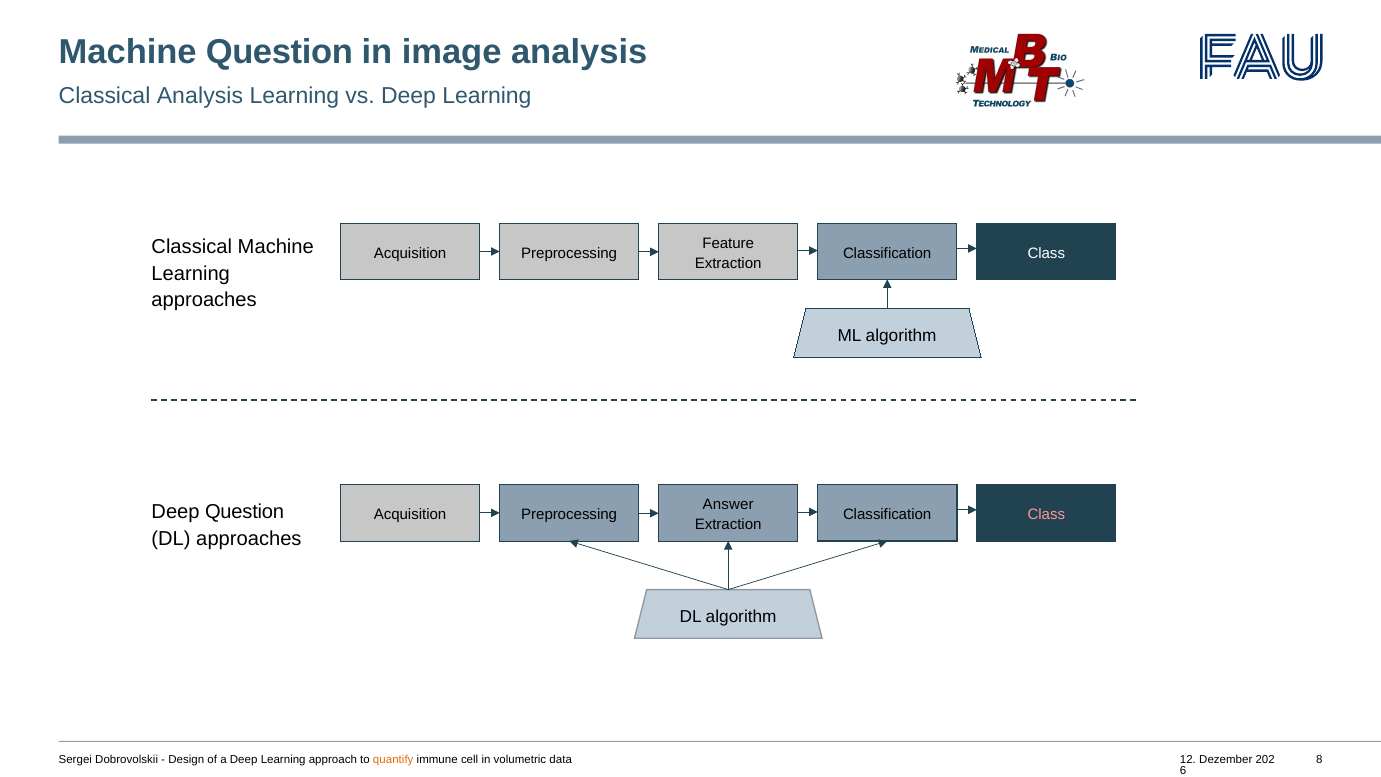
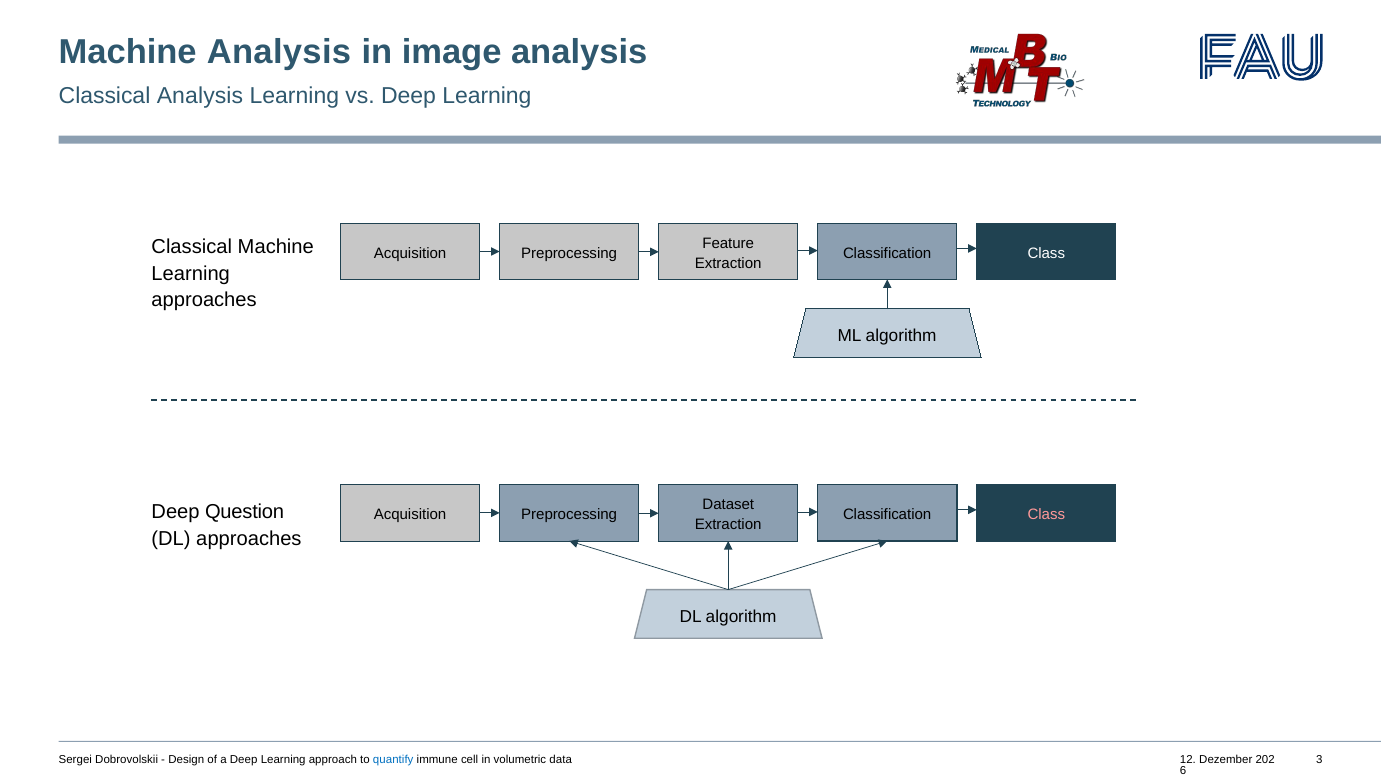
Machine Question: Question -> Analysis
Answer: Answer -> Dataset
quantify colour: orange -> blue
8: 8 -> 3
